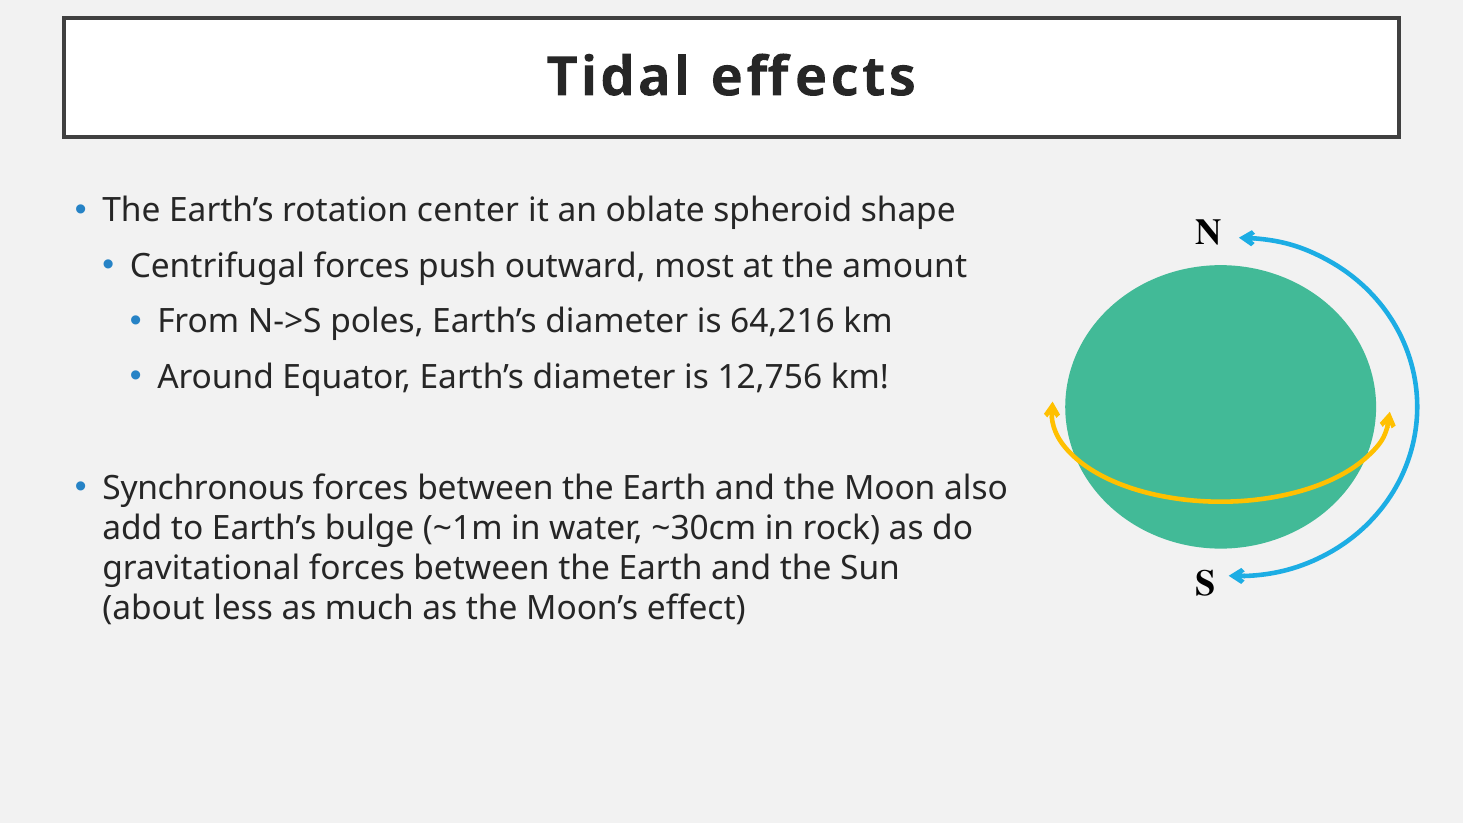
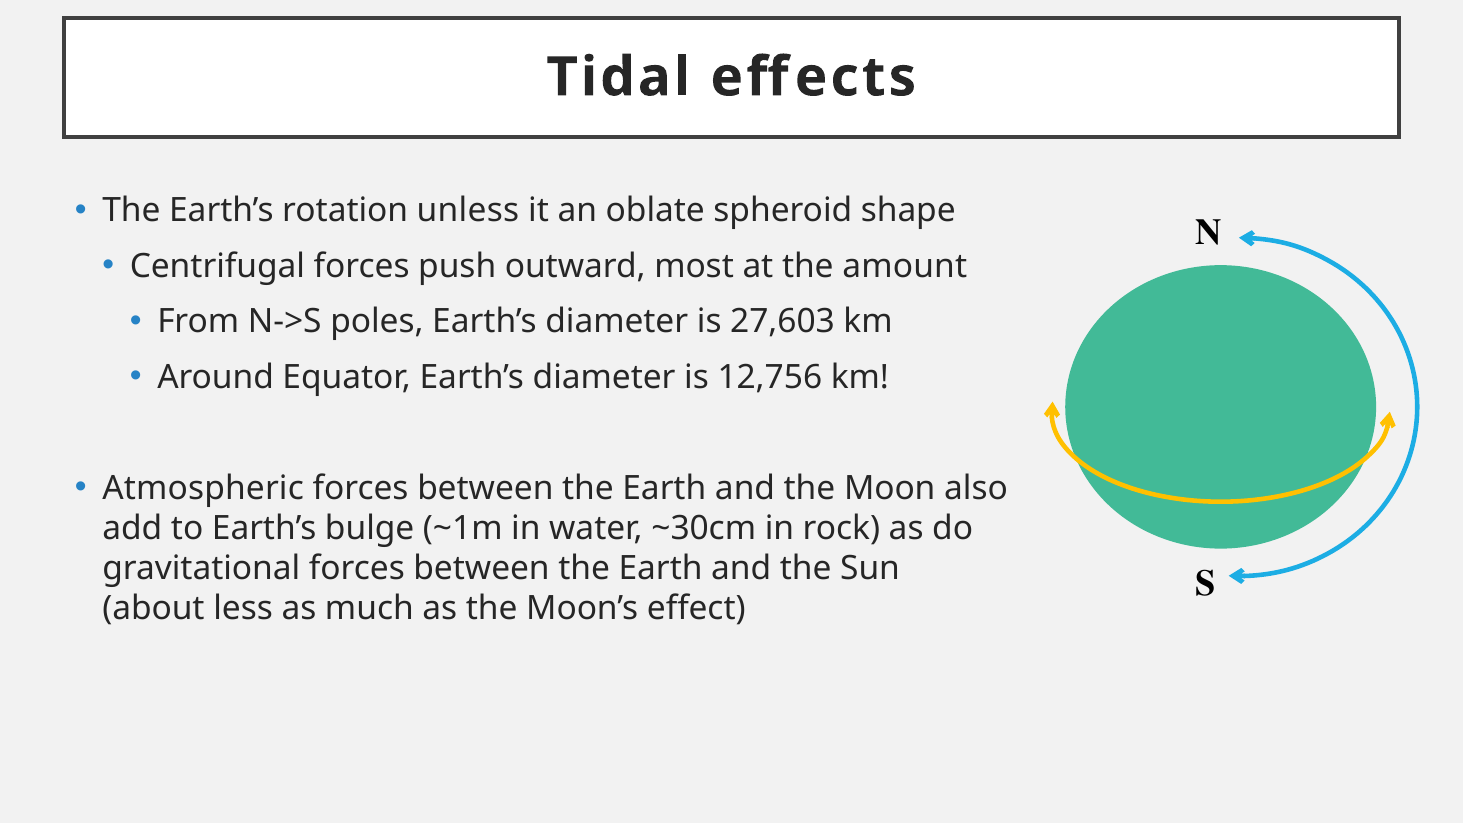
center: center -> unless
64,216: 64,216 -> 27,603
Synchronous: Synchronous -> Atmospheric
